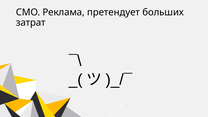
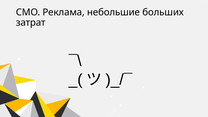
претендует: претендует -> небольшие
